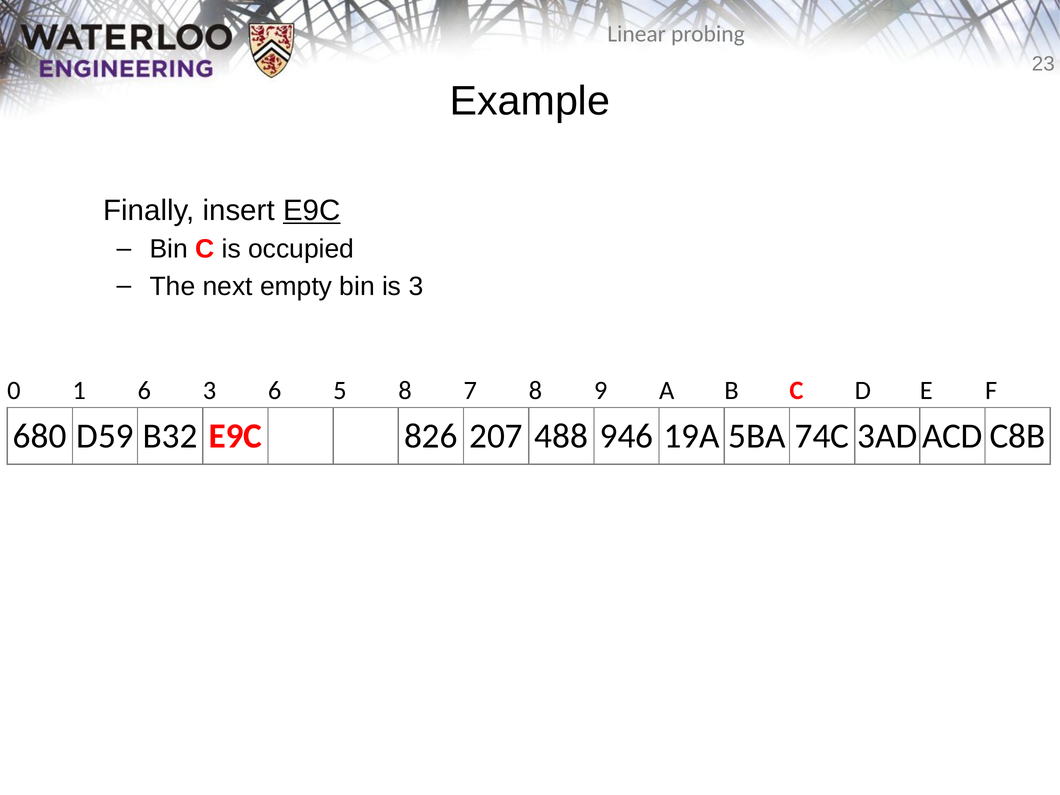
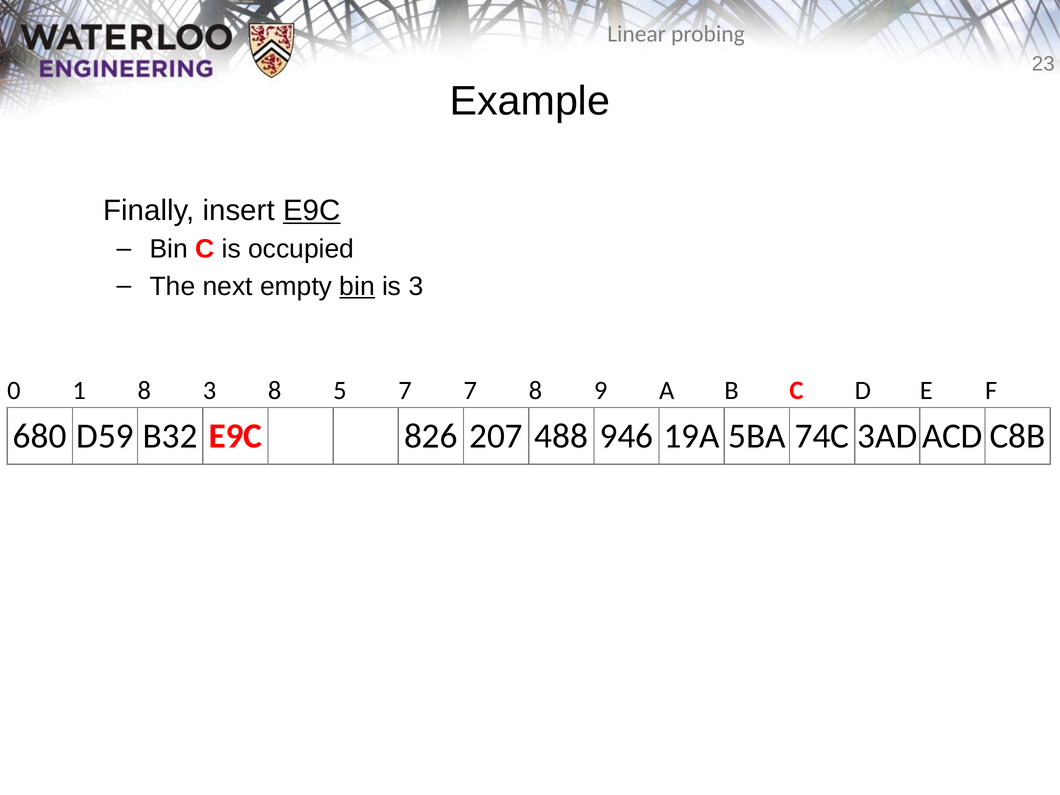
bin at (357, 286) underline: none -> present
1 6: 6 -> 8
3 6: 6 -> 8
5 8: 8 -> 7
